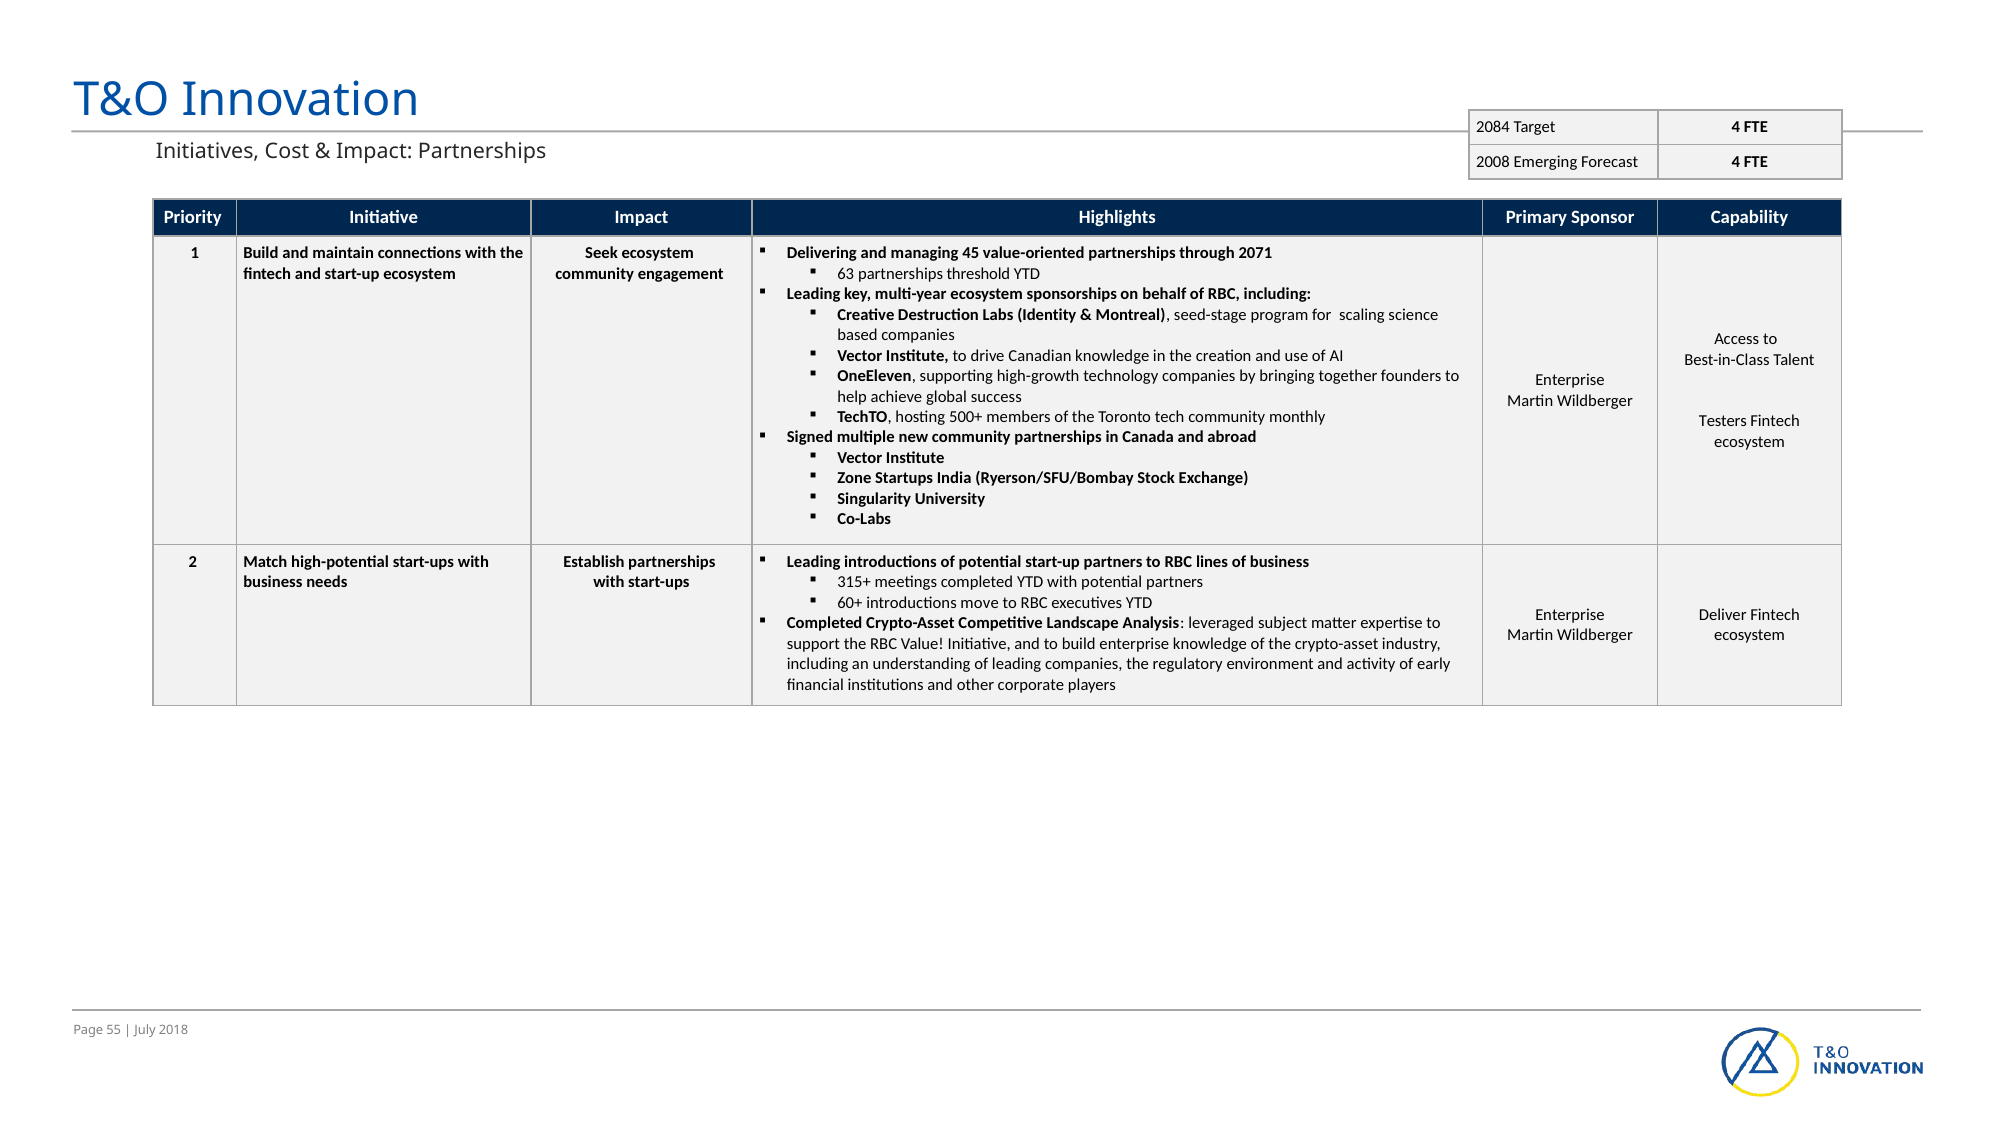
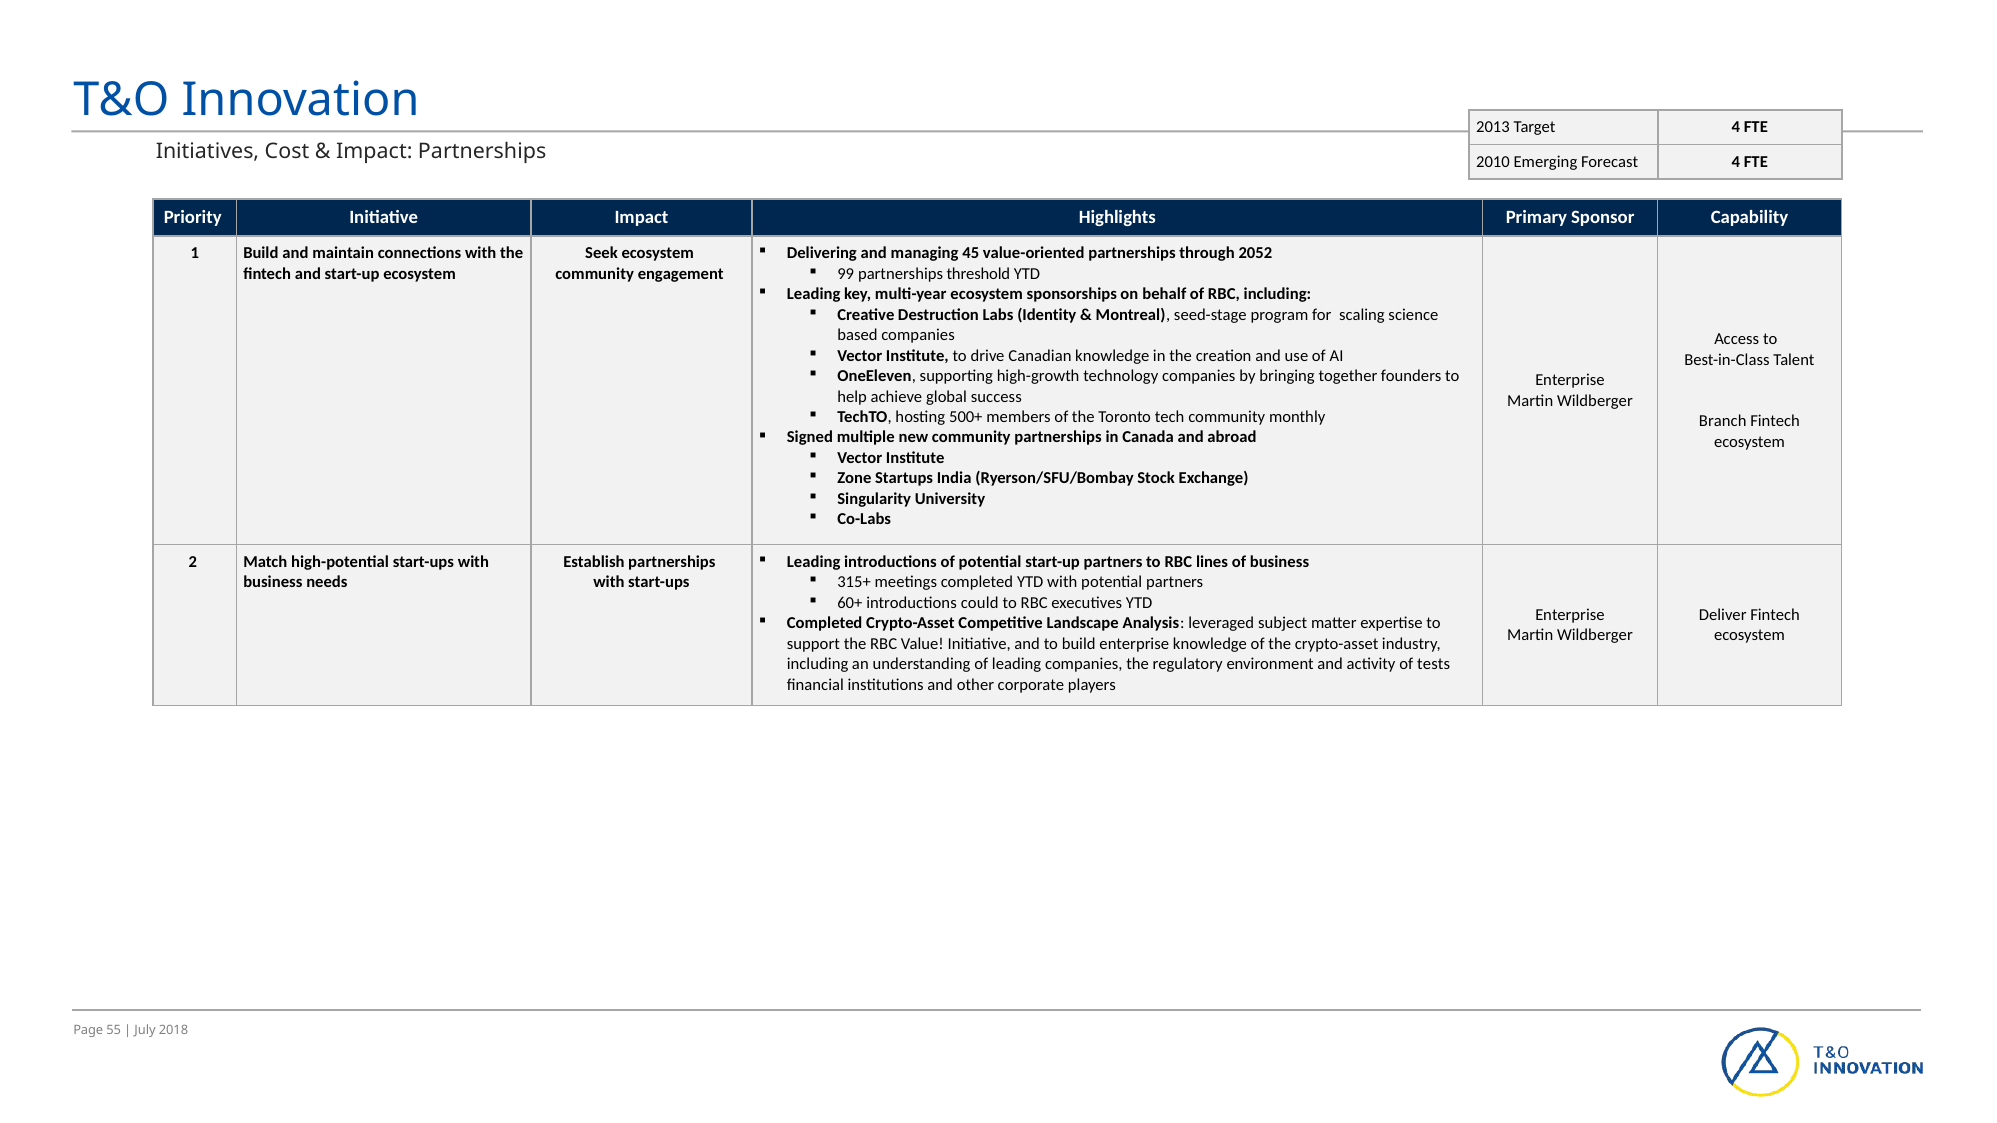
2084: 2084 -> 2013
2008: 2008 -> 2010
2071: 2071 -> 2052
63: 63 -> 99
Testers: Testers -> Branch
move: move -> could
early: early -> tests
